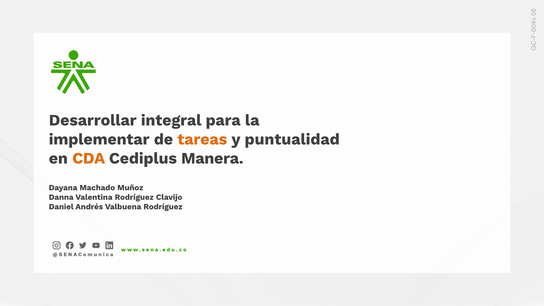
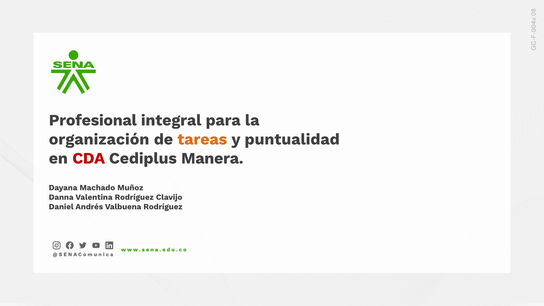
Desarrollar: Desarrollar -> Profesional
implementar: implementar -> organización
CDA colour: orange -> red
